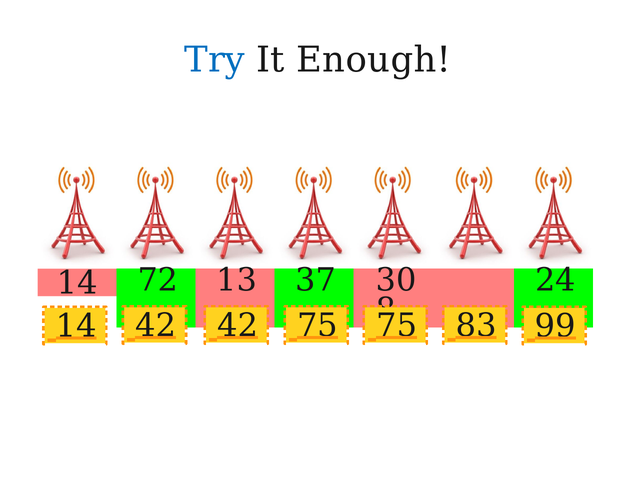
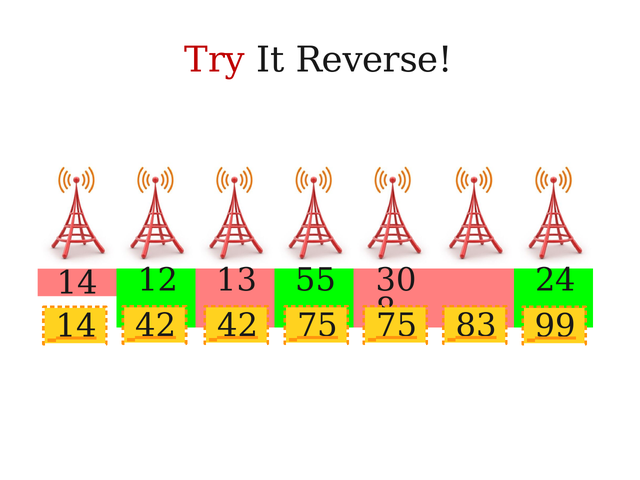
Try colour: blue -> red
Enough: Enough -> Reverse
72: 72 -> 12
37: 37 -> 55
